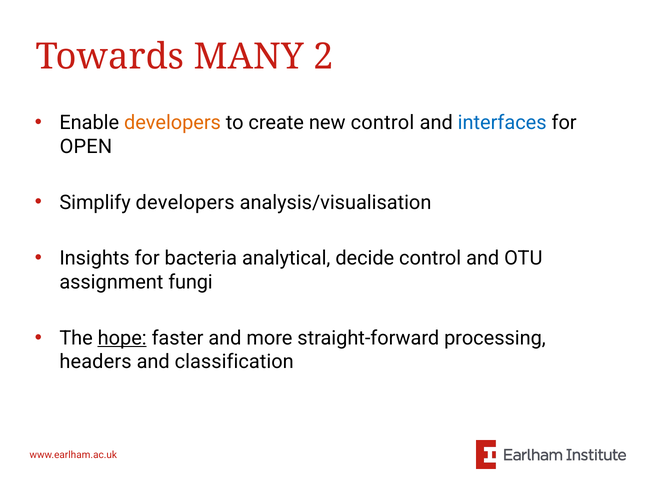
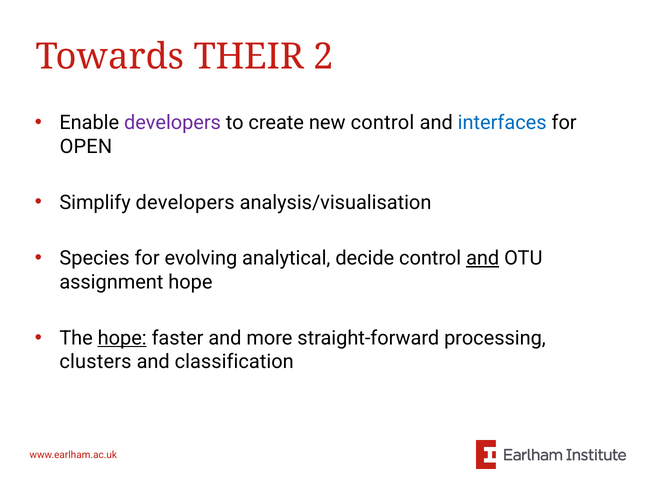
MANY: MANY -> THEIR
developers at (173, 123) colour: orange -> purple
Insights: Insights -> Species
bacteria: bacteria -> evolving
and at (483, 259) underline: none -> present
assignment fungi: fungi -> hope
headers: headers -> clusters
